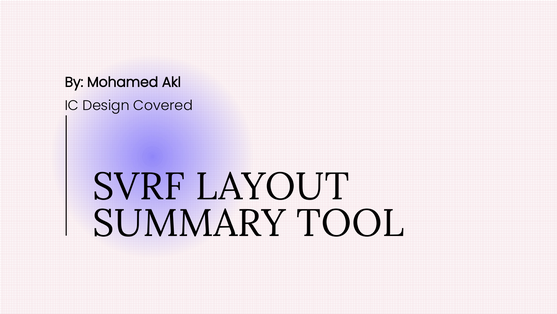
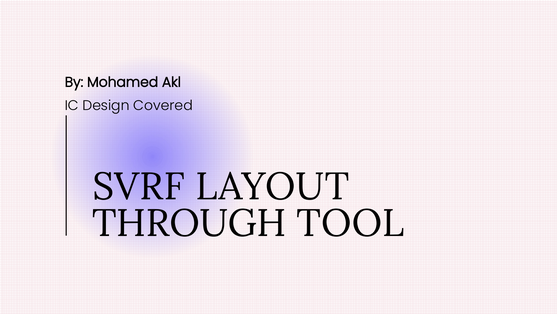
SUMMARY: SUMMARY -> THROUGH
